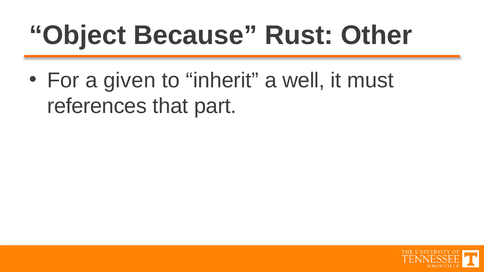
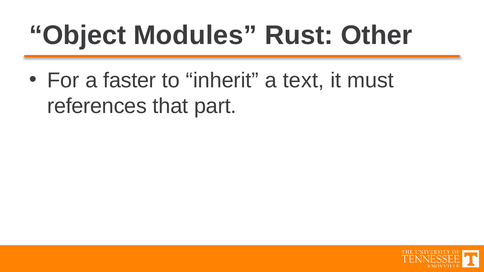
Because: Because -> Modules
given: given -> faster
well: well -> text
